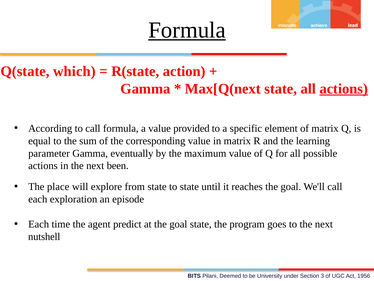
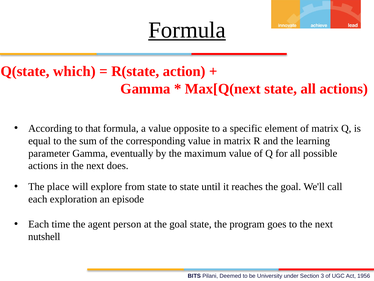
actions at (344, 89) underline: present -> none
to call: call -> that
provided: provided -> opposite
been: been -> does
predict: predict -> person
